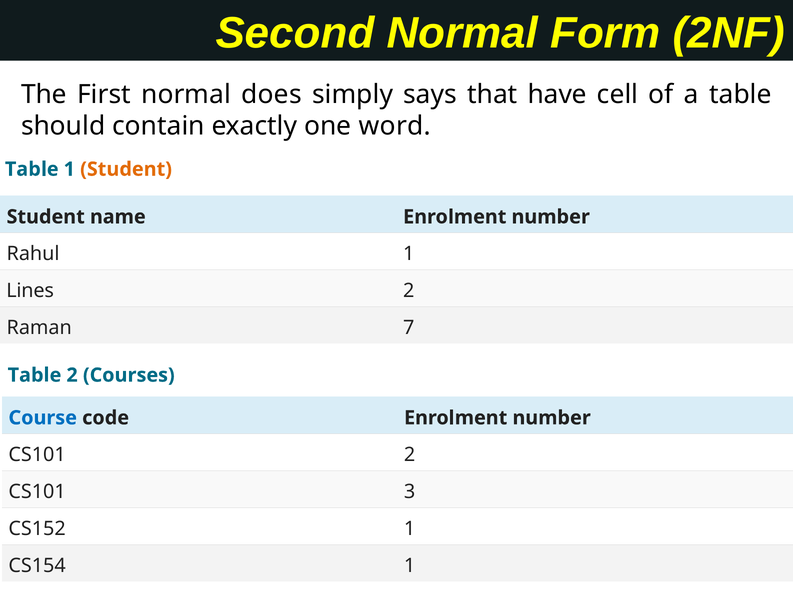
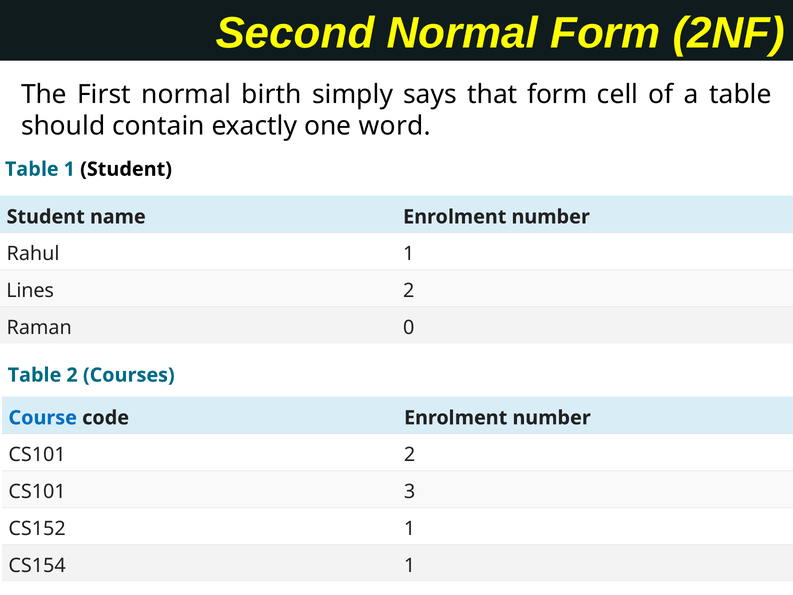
does: does -> birth
that have: have -> form
Student at (126, 169) colour: orange -> black
7: 7 -> 0
